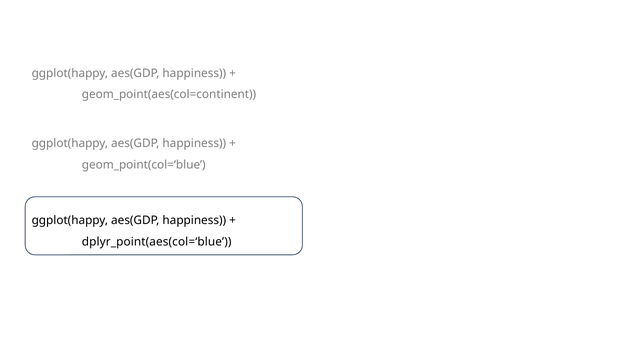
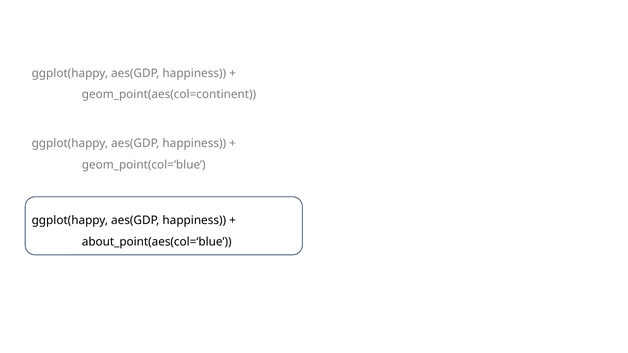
dplyr_point(aes(col=‘blue: dplyr_point(aes(col=‘blue -> about_point(aes(col=‘blue
